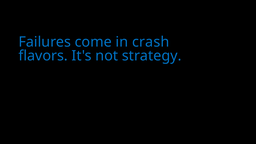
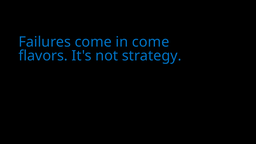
in crash: crash -> come
